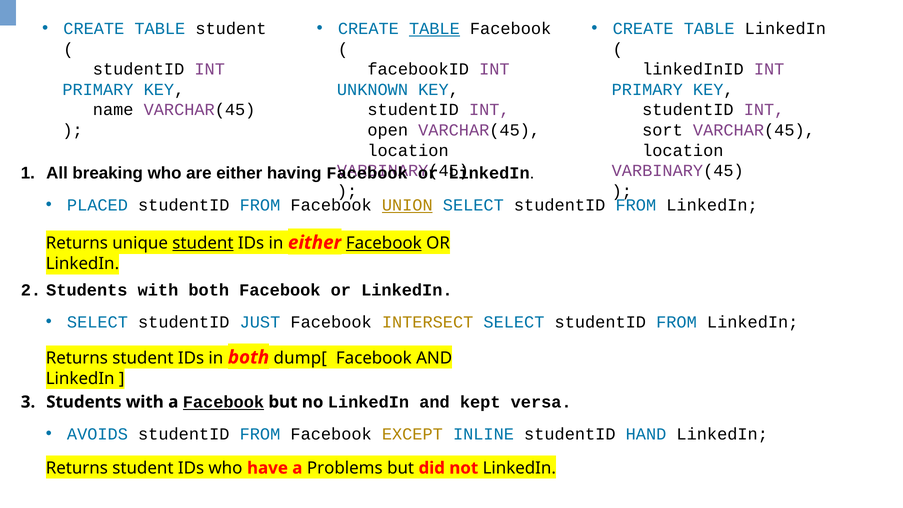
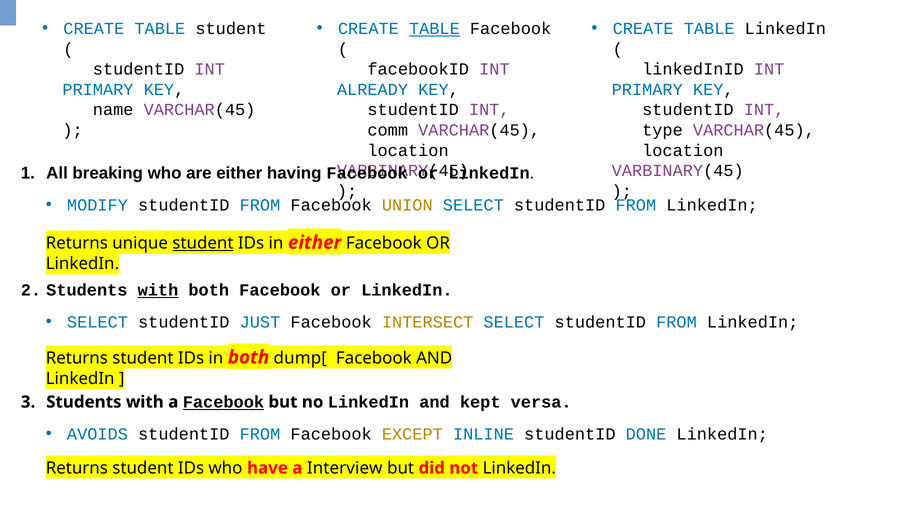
UNKNOWN: UNKNOWN -> ALREADY
open: open -> comm
sort: sort -> type
PLACED: PLACED -> MODIFY
UNION underline: present -> none
Facebook at (384, 243) underline: present -> none
with at (158, 290) underline: none -> present
HAND: HAND -> DONE
Problems: Problems -> Interview
